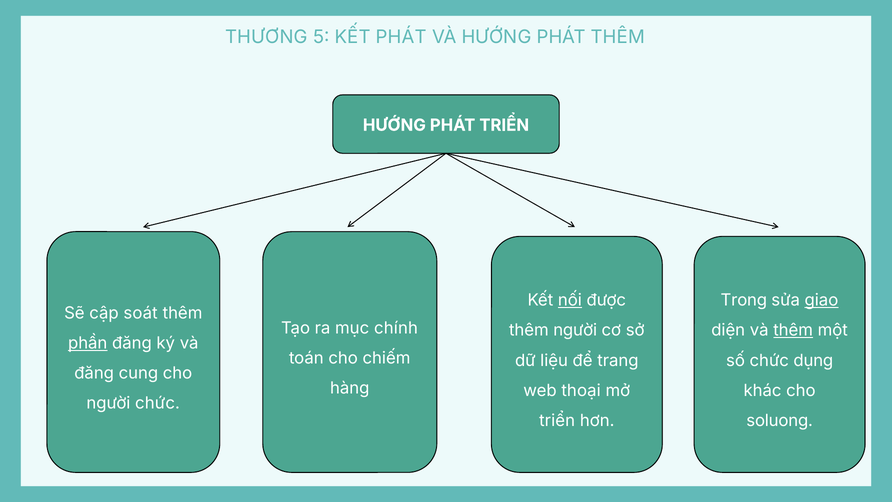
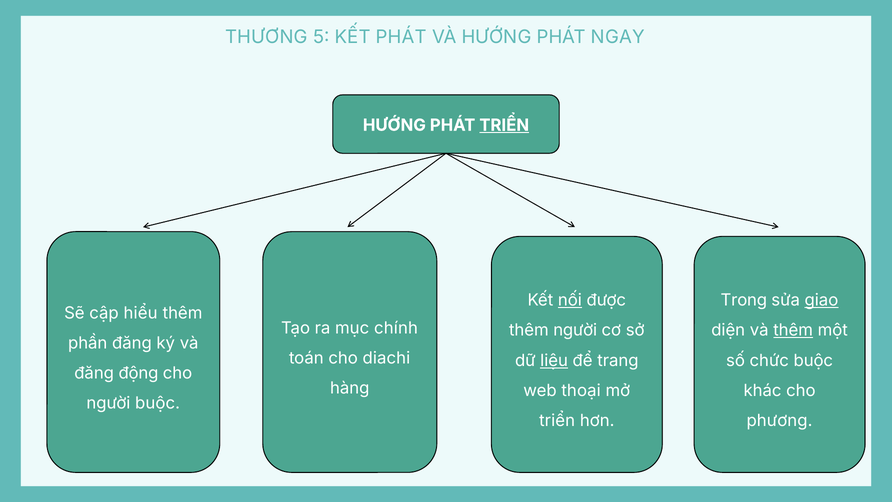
PHÁT THÊM: THÊM -> NGAY
TRIỂN at (504, 125) underline: none -> present
soát: soát -> hiểu
phần underline: present -> none
chiếm: chiếm -> diachi
liệu underline: none -> present
chức dụng: dụng -> buộc
cung: cung -> động
người chức: chức -> buộc
soluong: soluong -> phương
